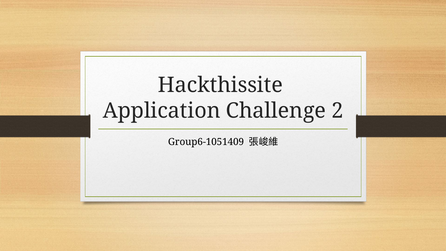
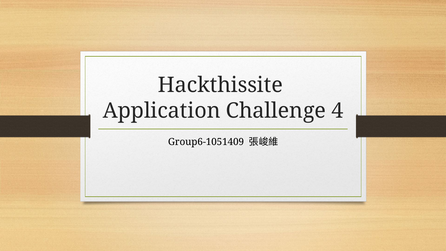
2: 2 -> 4
